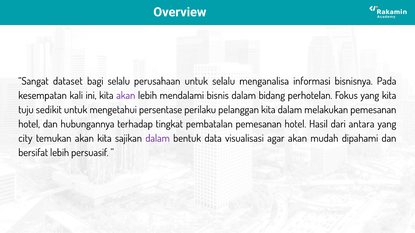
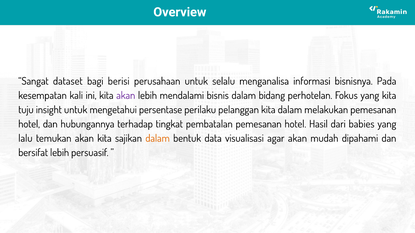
bagi selalu: selalu -> berisi
sedikit: sedikit -> insight
antara: antara -> babies
city: city -> lalu
dalam at (158, 139) colour: purple -> orange
